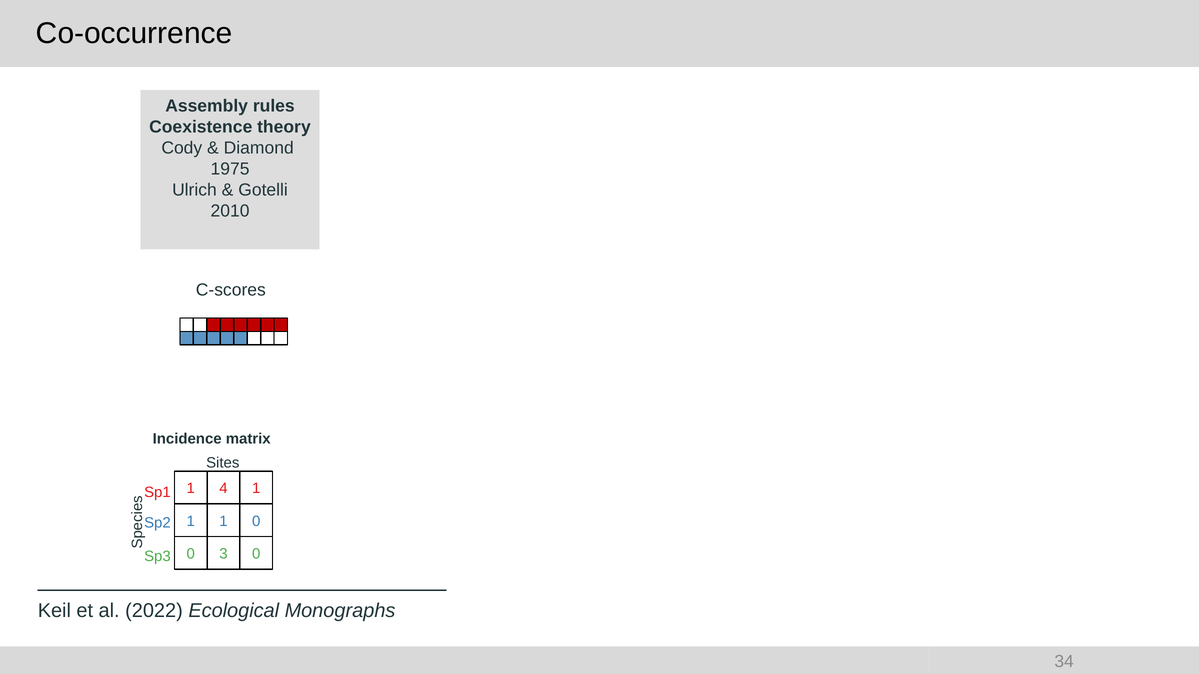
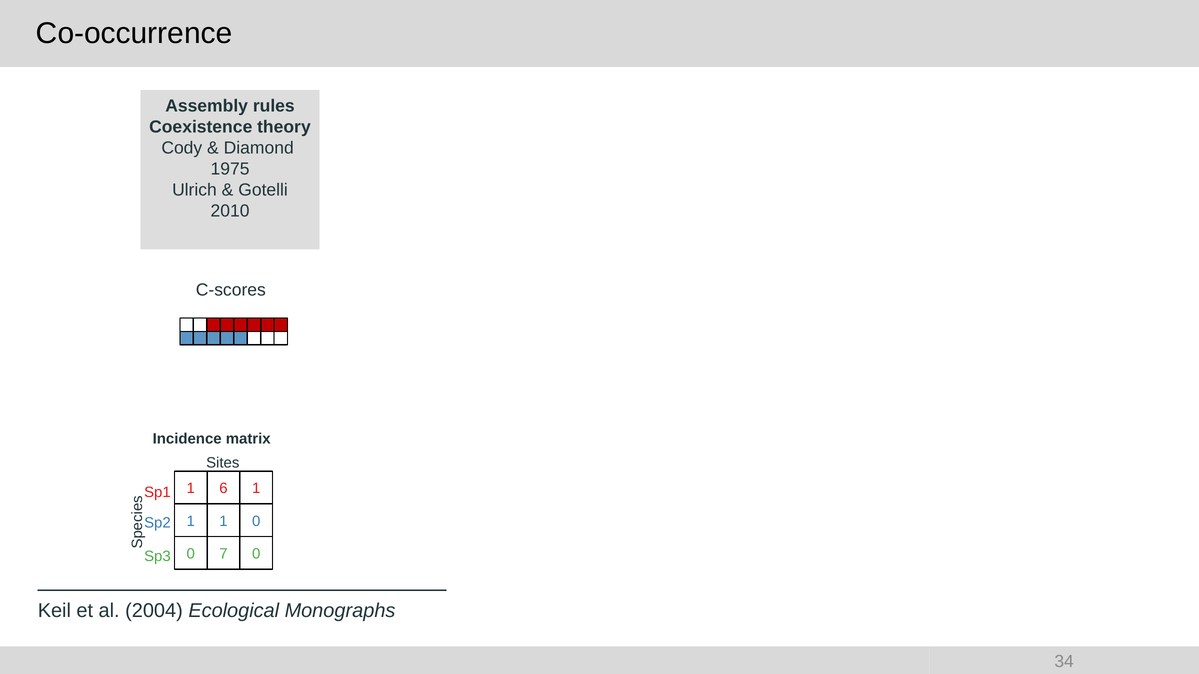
4: 4 -> 6
3: 3 -> 7
2022: 2022 -> 2004
